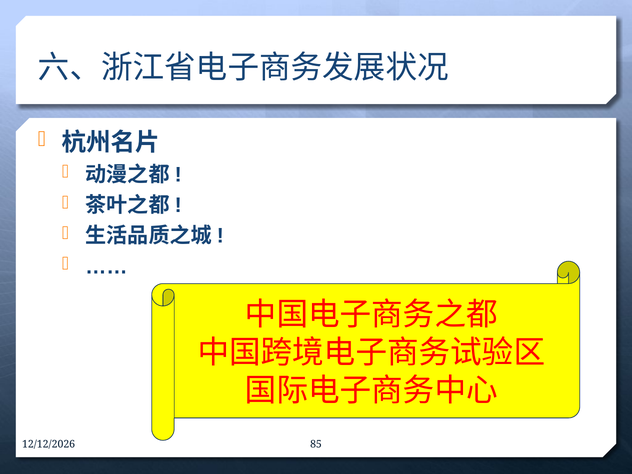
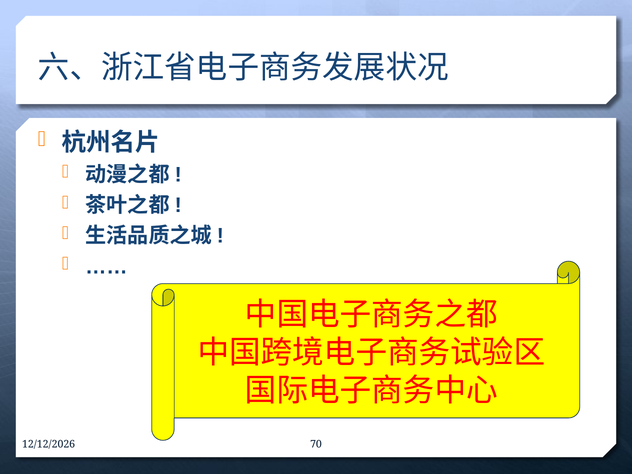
85: 85 -> 70
